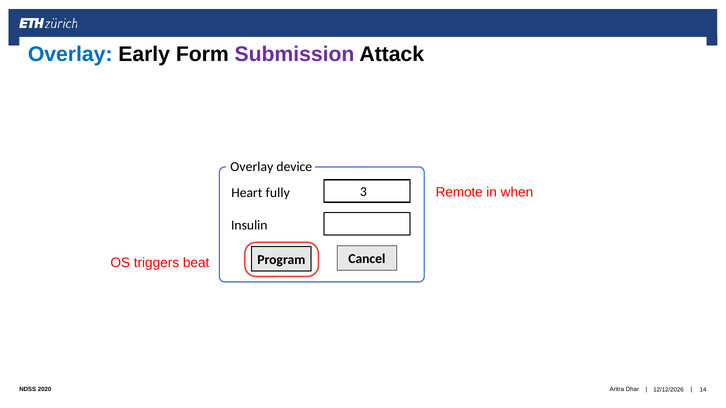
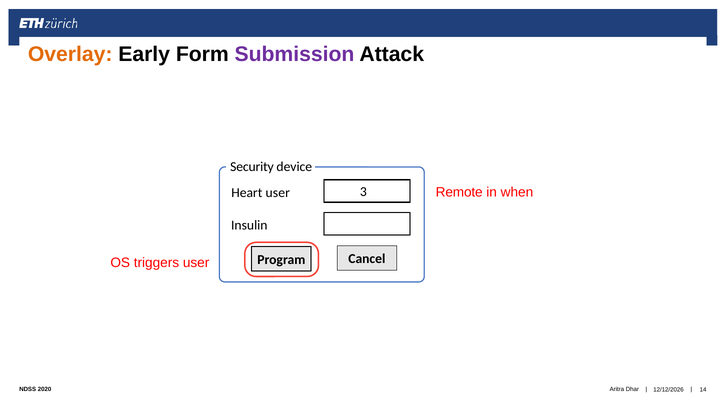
Overlay at (70, 54) colour: blue -> orange
Overlay at (252, 167): Overlay -> Security
Heart fully: fully -> user
triggers beat: beat -> user
